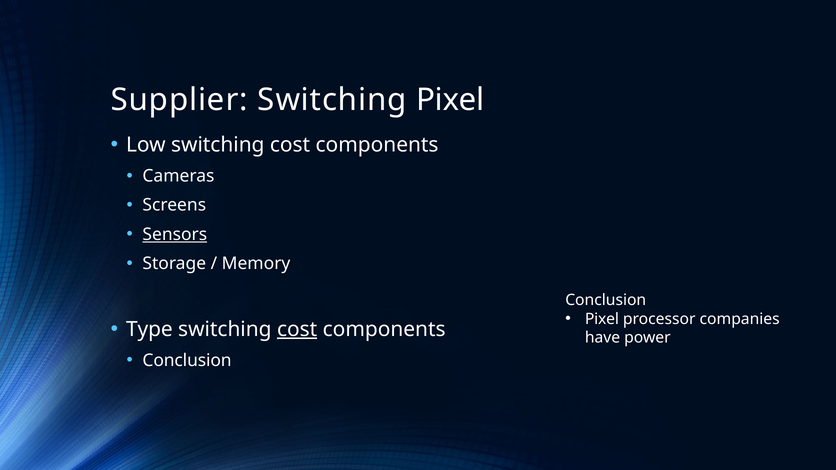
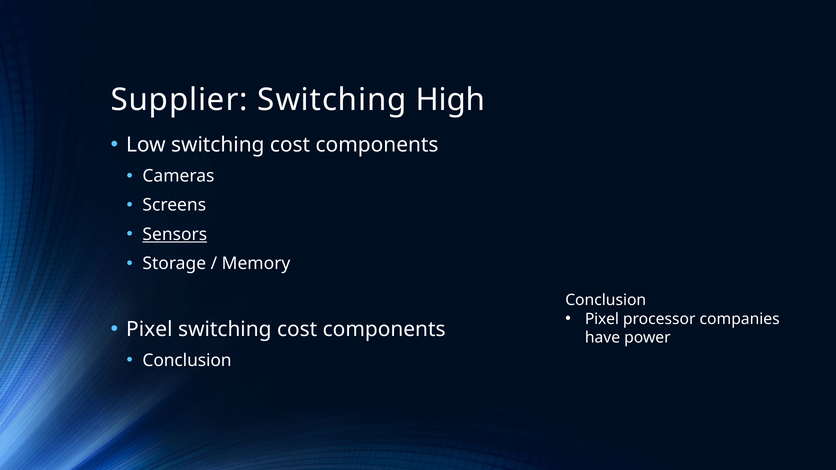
Switching Pixel: Pixel -> High
Type at (149, 330): Type -> Pixel
cost at (297, 330) underline: present -> none
